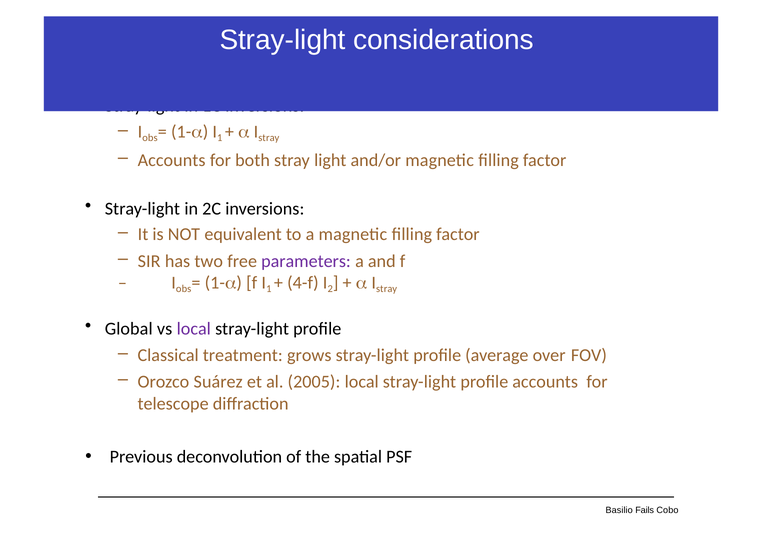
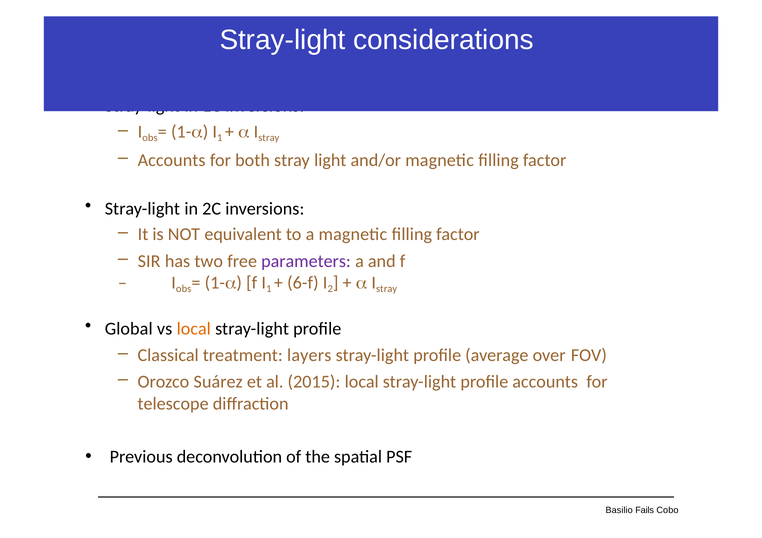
4-f: 4-f -> 6-f
local at (194, 329) colour: purple -> orange
grows: grows -> layers
2005: 2005 -> 2015
